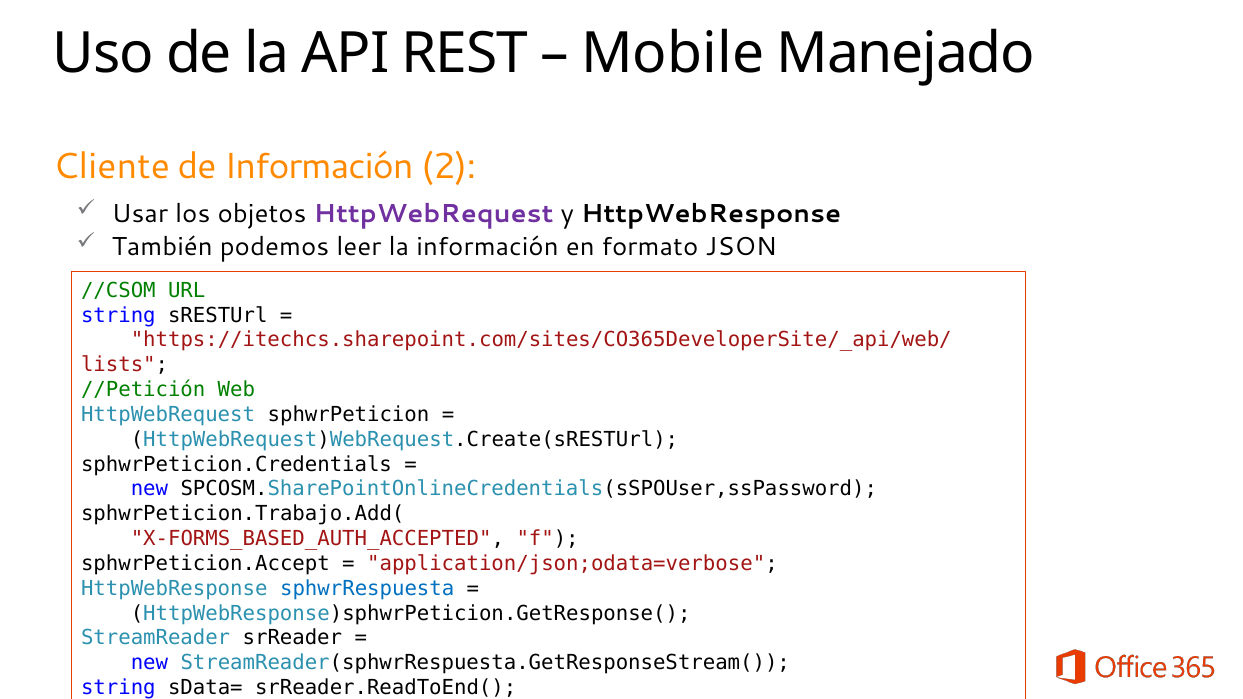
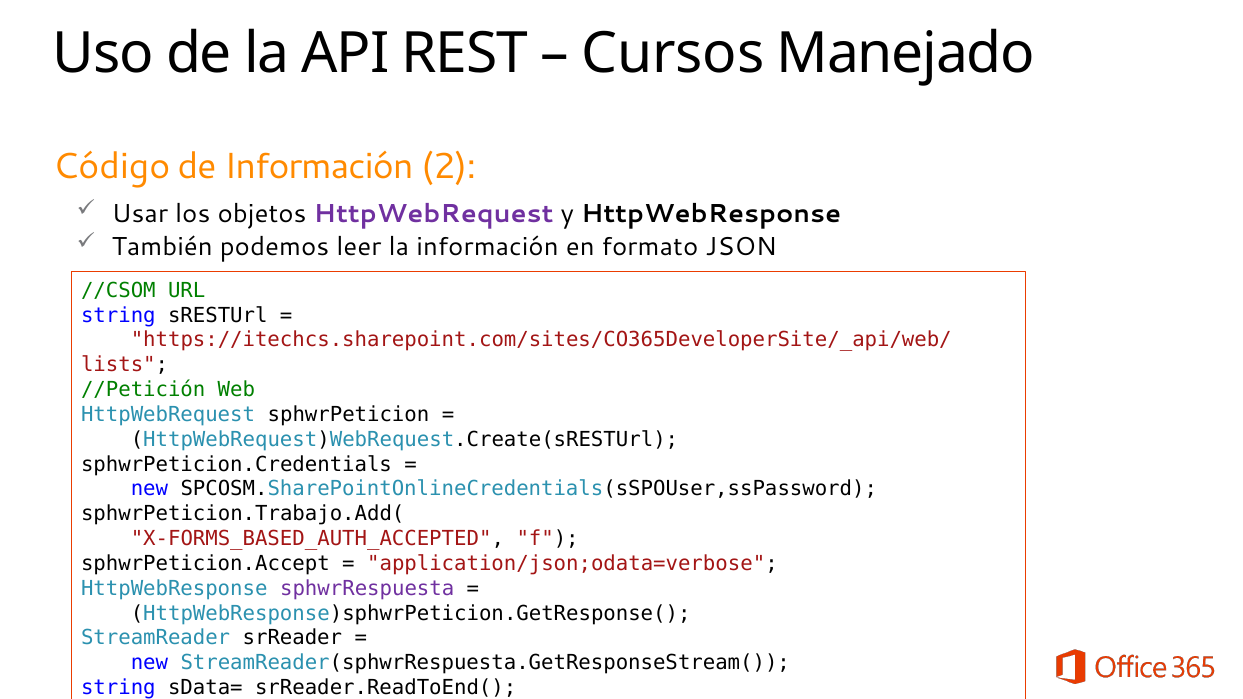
Mobile: Mobile -> Cursos
Cliente: Cliente -> Código
sphwrRespuesta colour: blue -> purple
